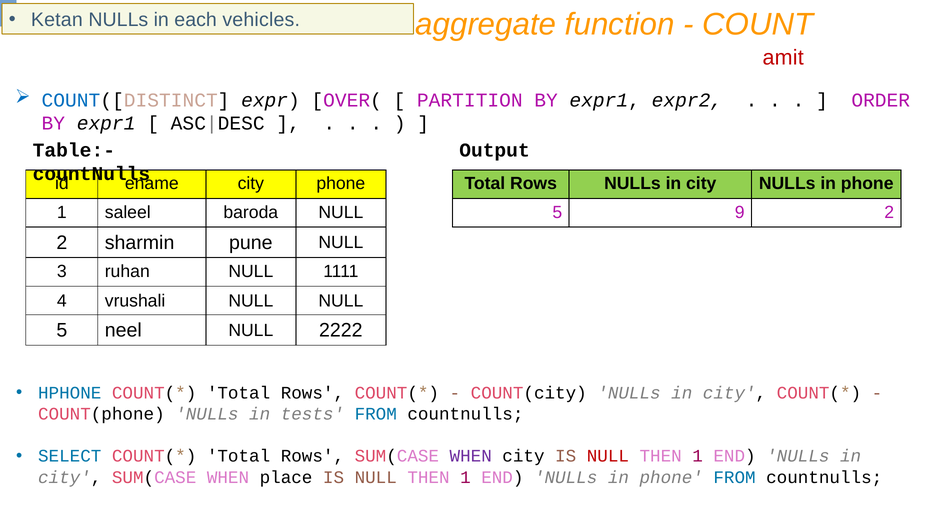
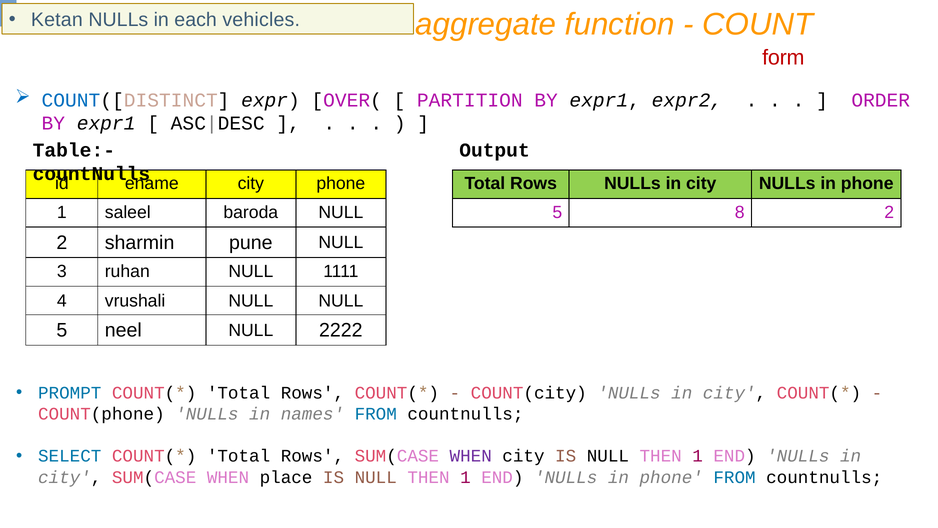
amit: amit -> form
9: 9 -> 8
HPHONE: HPHONE -> PROMPT
tests: tests -> names
NULL at (608, 456) colour: red -> black
